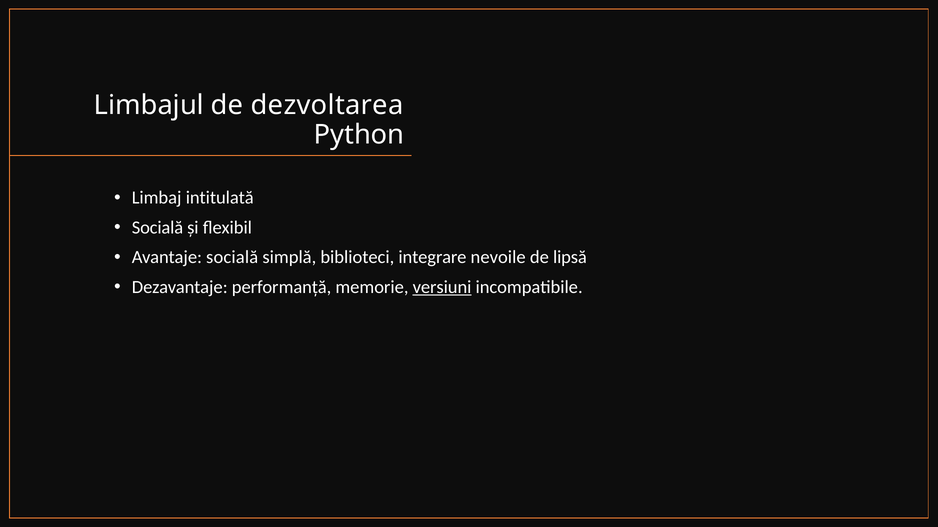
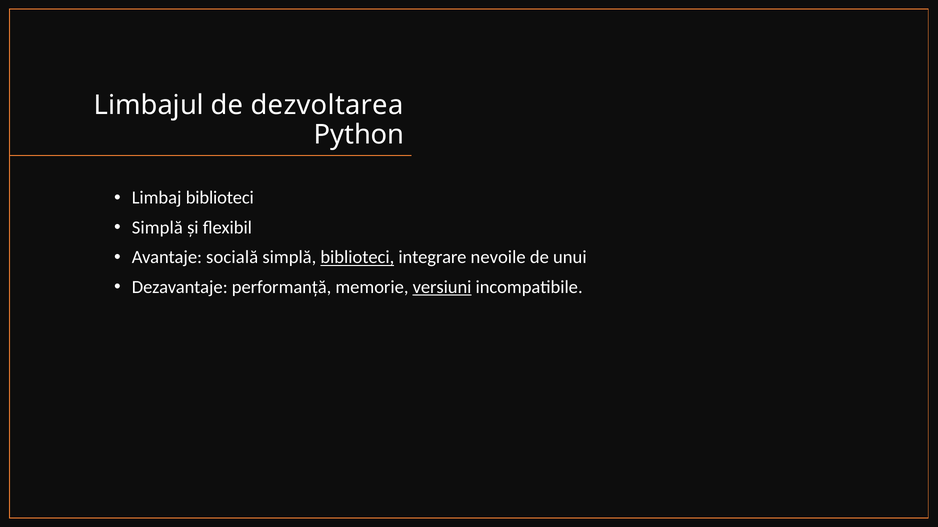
Limbaj intitulată: intitulată -> biblioteci
Socială at (157, 228): Socială -> Simplă
biblioteci at (357, 258) underline: none -> present
lipsă: lipsă -> unui
